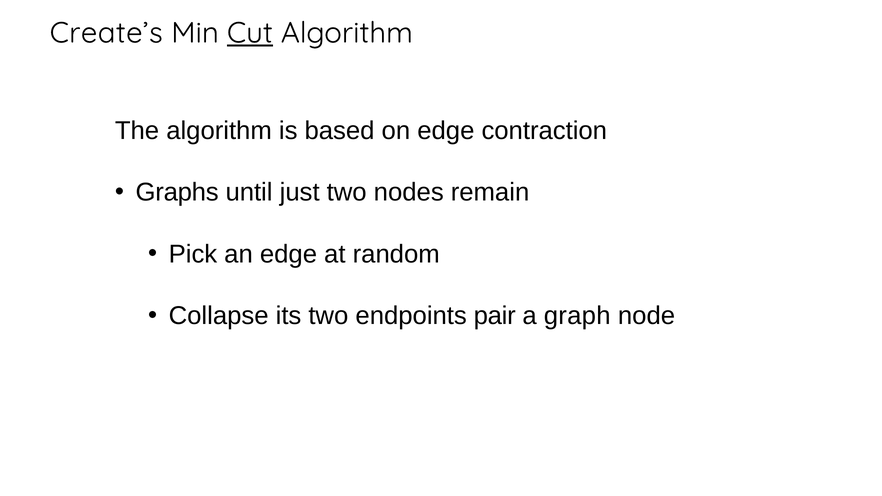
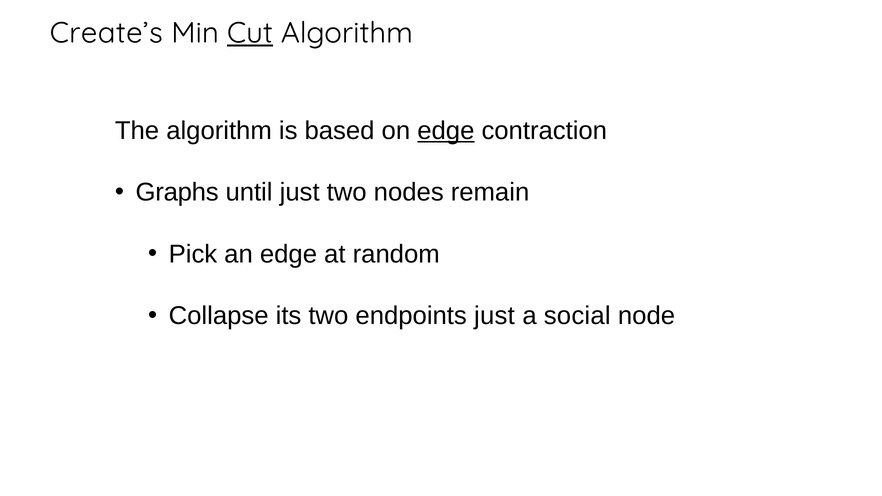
edge at (446, 131) underline: none -> present
endpoints pair: pair -> just
graph: graph -> social
